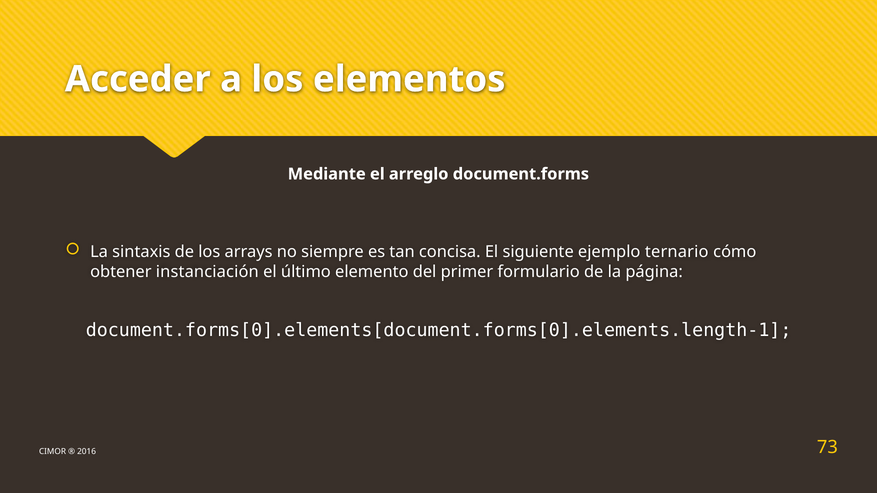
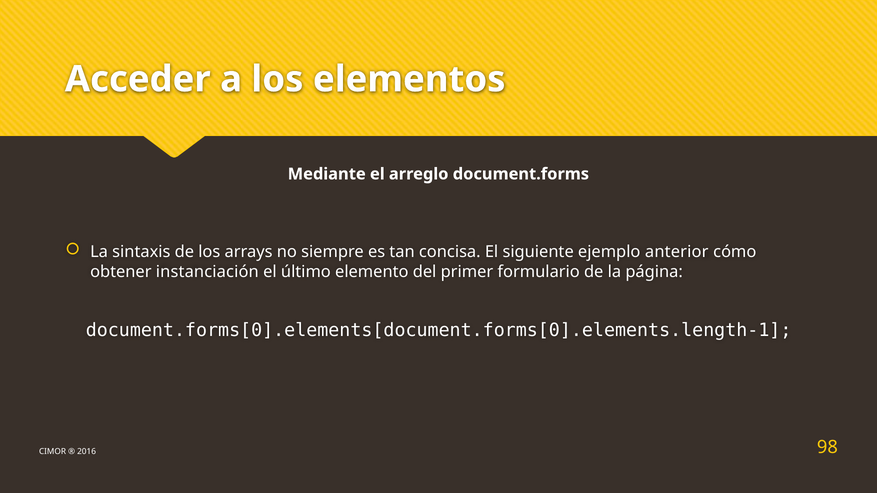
ternario: ternario -> anterior
73: 73 -> 98
